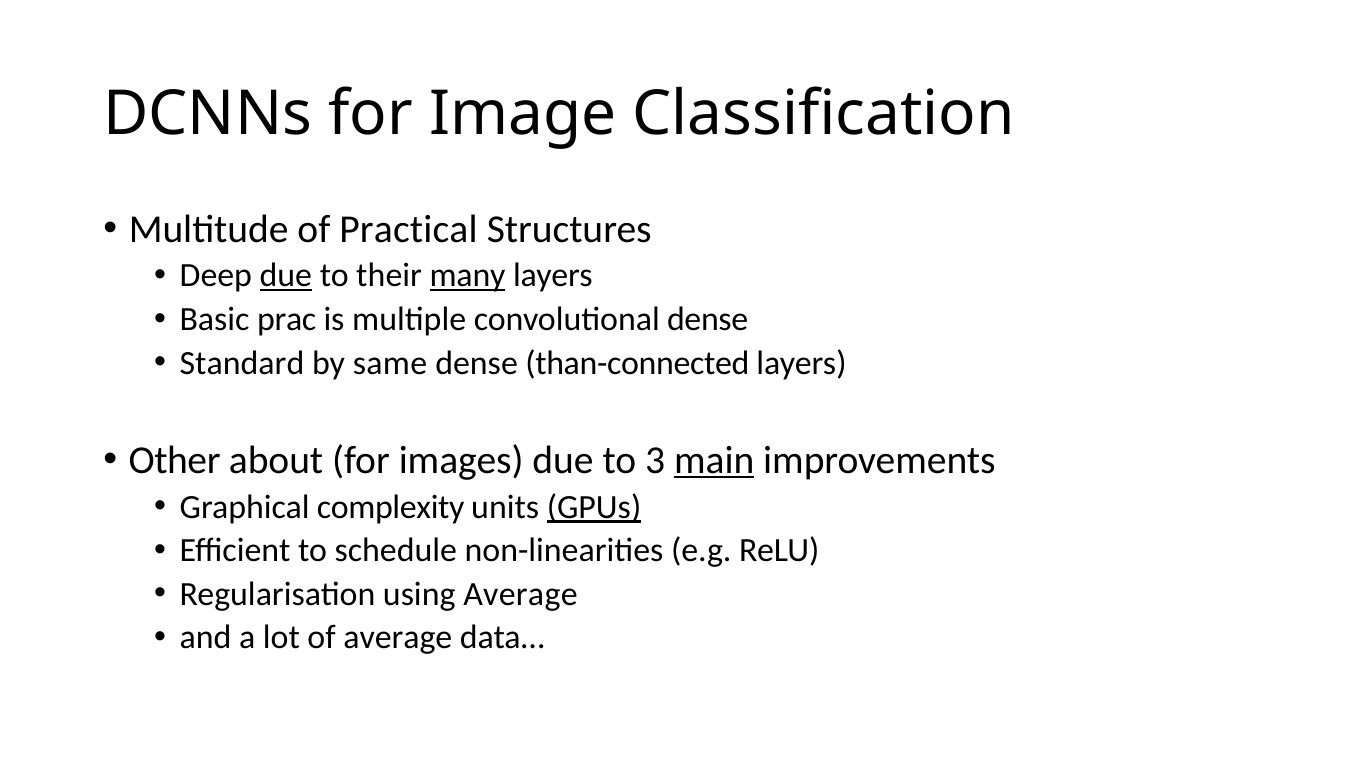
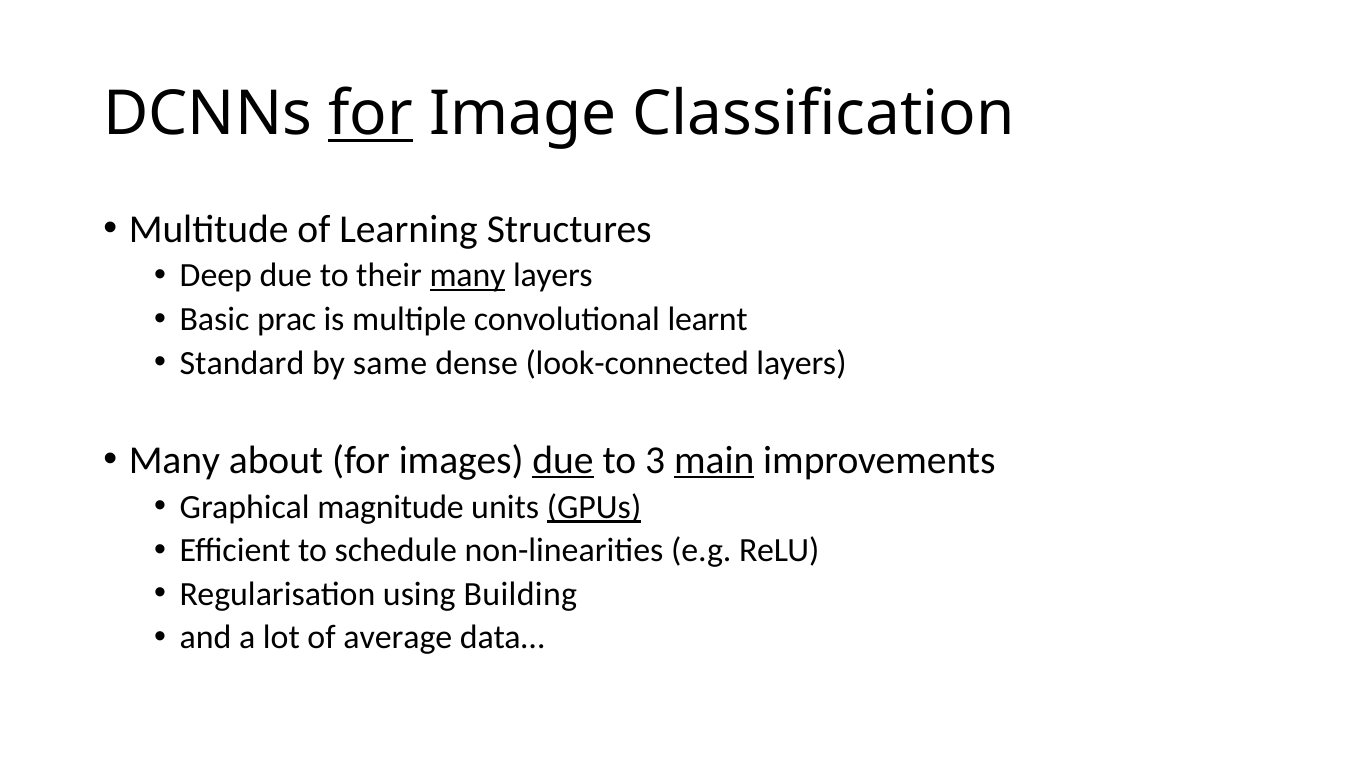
for at (371, 114) underline: none -> present
Practical: Practical -> Learning
due at (286, 276) underline: present -> none
convolutional dense: dense -> learnt
than-connected: than-connected -> look-connected
Other at (175, 461): Other -> Many
due at (563, 461) underline: none -> present
complexity: complexity -> magnitude
using Average: Average -> Building
